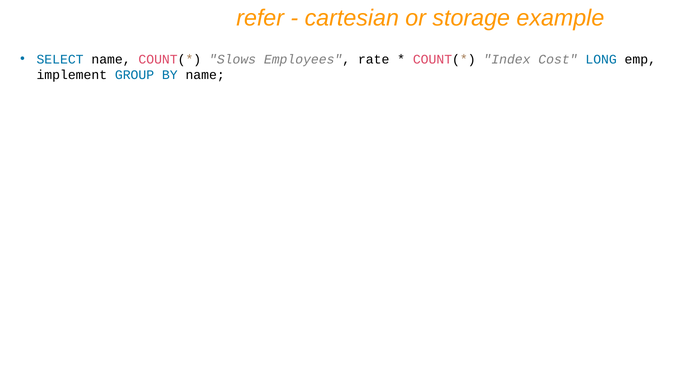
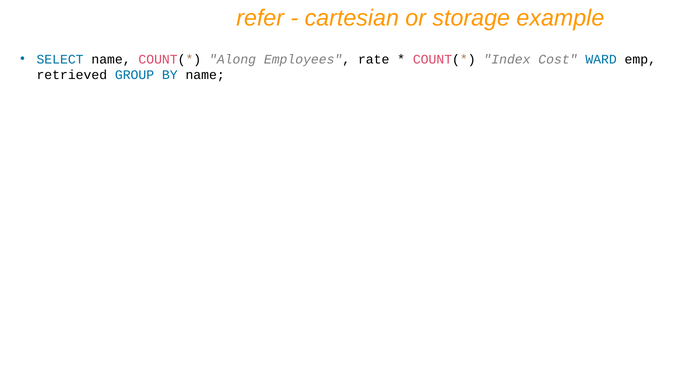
Slows: Slows -> Along
LONG: LONG -> WARD
implement: implement -> retrieved
